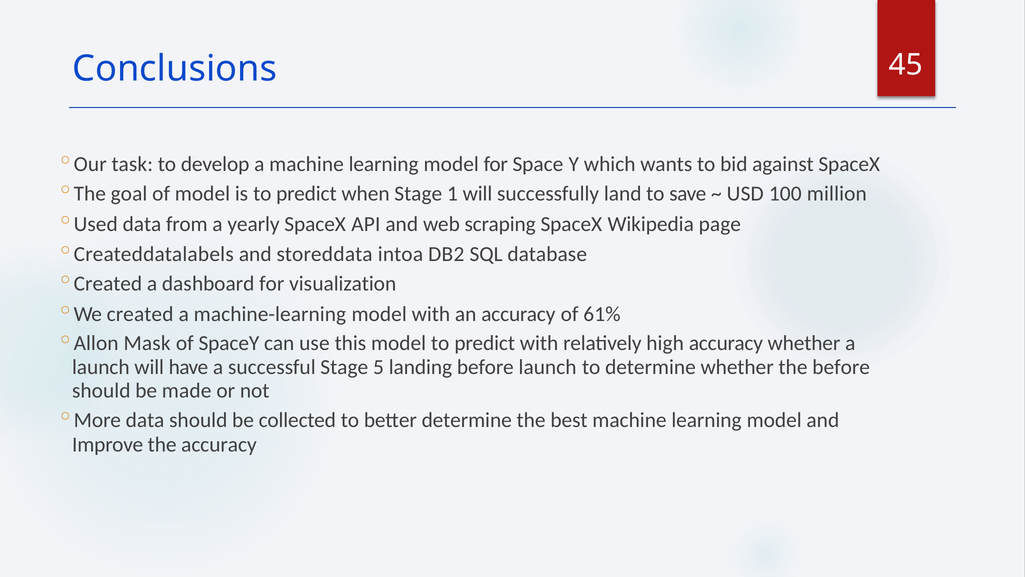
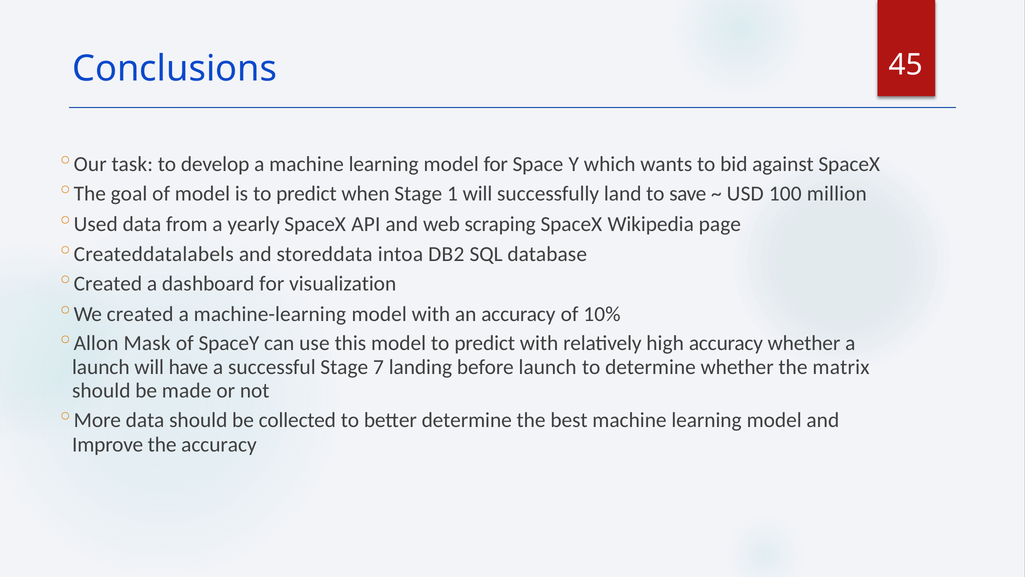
61%: 61% -> 10%
5: 5 -> 7
the before: before -> matrix
